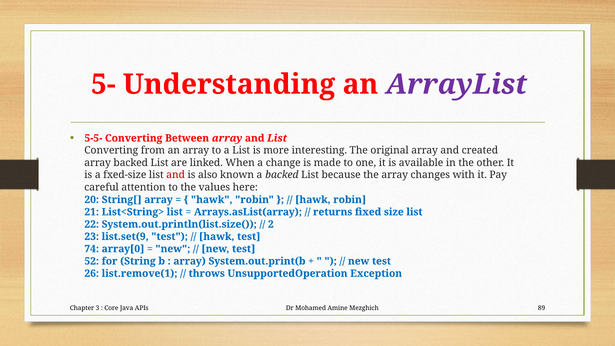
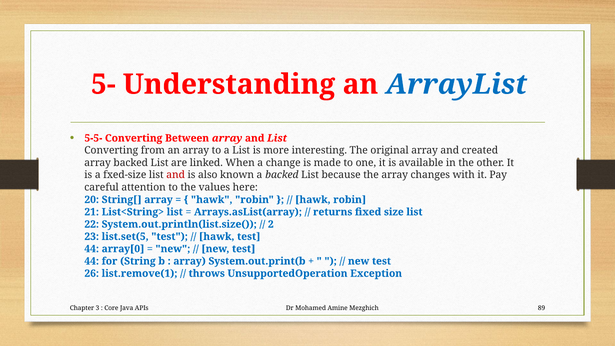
ArrayList colour: purple -> blue
list.set(9: list.set(9 -> list.set(5
74 at (92, 249): 74 -> 44
52 at (92, 261): 52 -> 44
